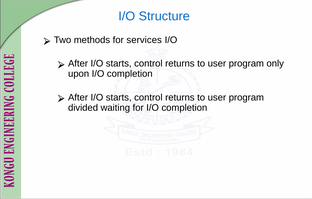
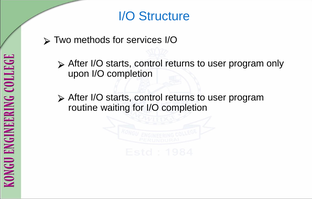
divided: divided -> routine
